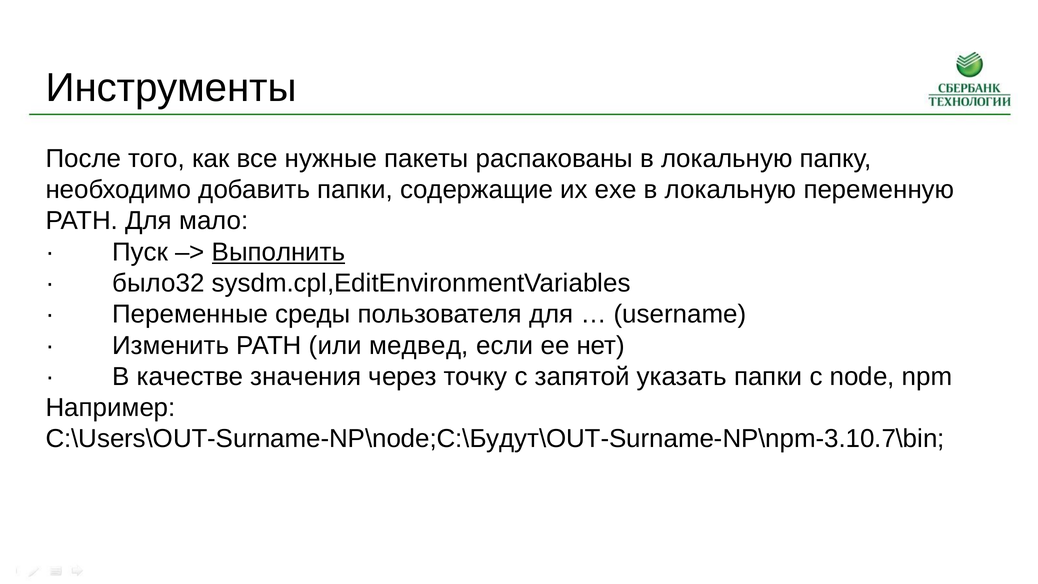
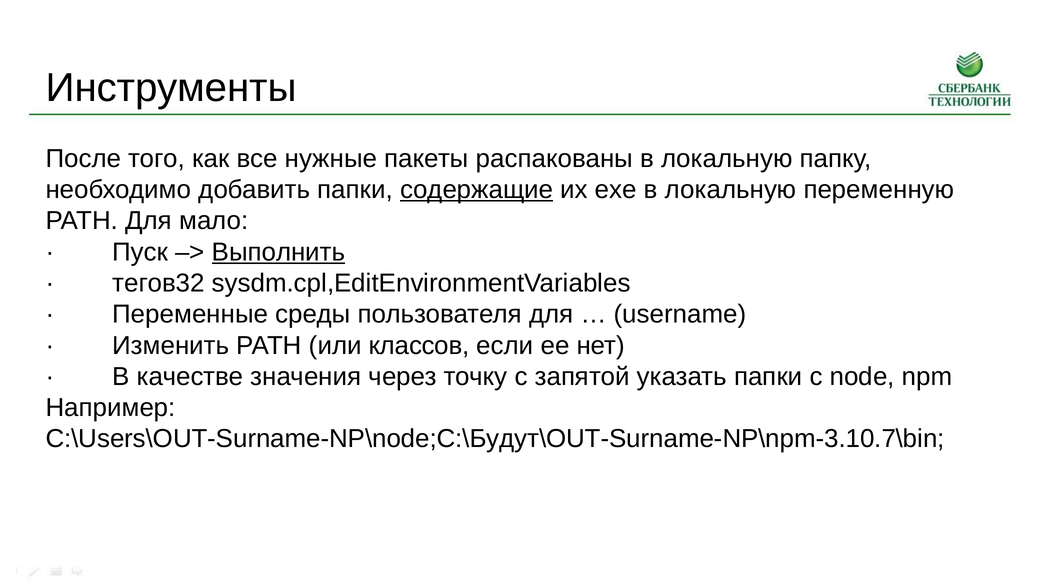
содержащие underline: none -> present
было32: было32 -> тегов32
медвед: медвед -> классов
